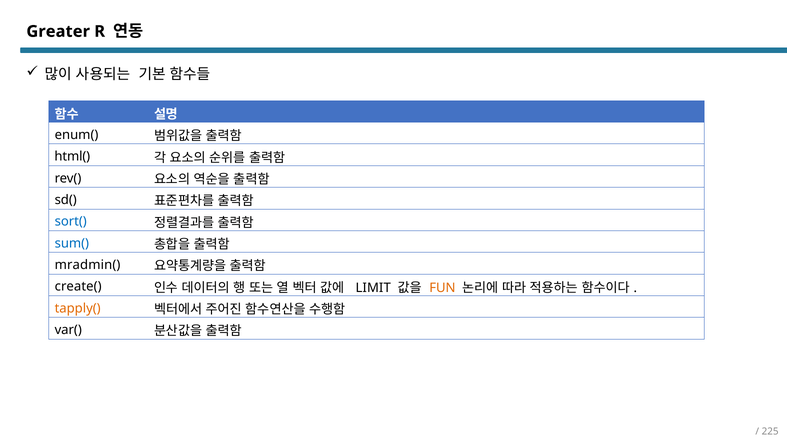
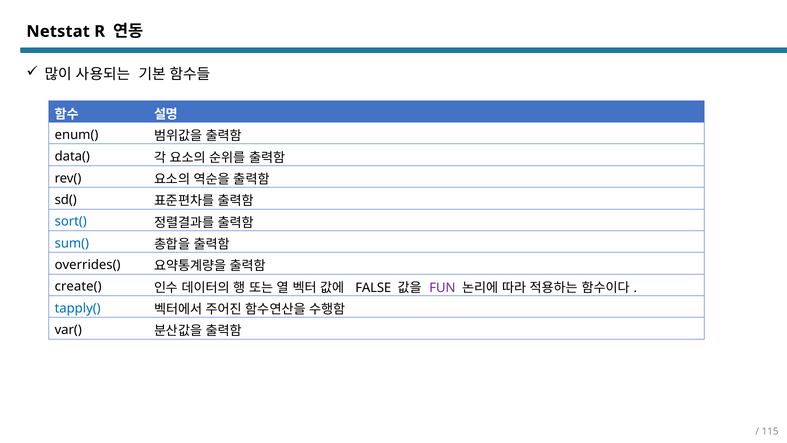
Greater: Greater -> Netstat
html(: html( -> data(
mradmin(: mradmin( -> overrides(
LIMIT: LIMIT -> FALSE
FUN colour: orange -> purple
tapply( colour: orange -> blue
225: 225 -> 115
